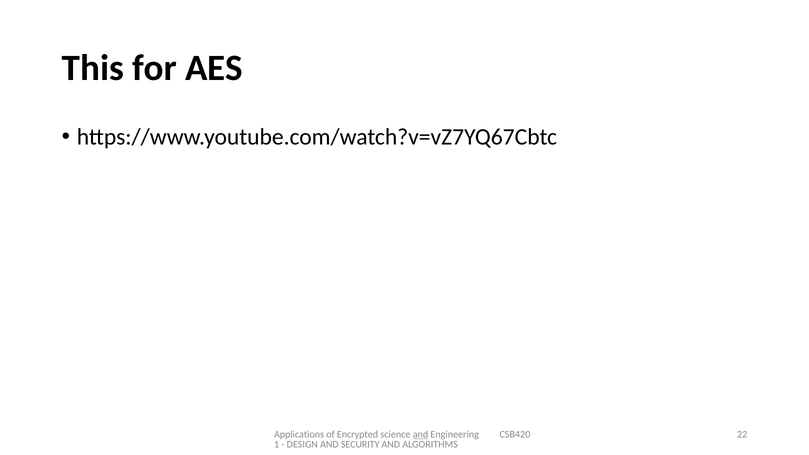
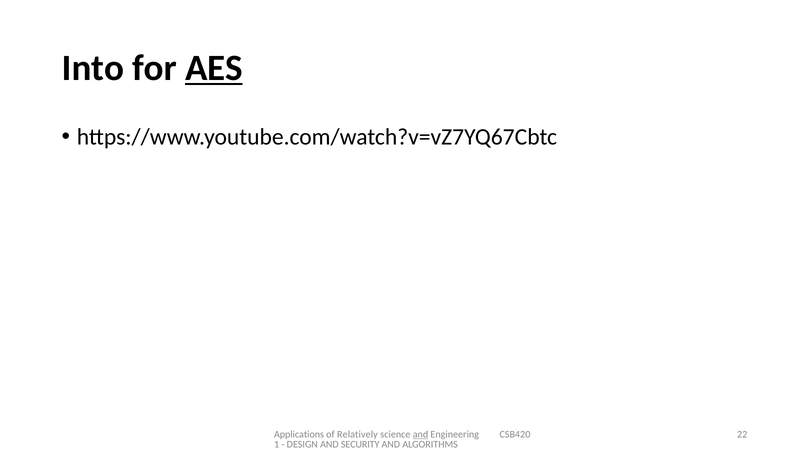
This: This -> Into
AES underline: none -> present
Encrypted: Encrypted -> Relatively
